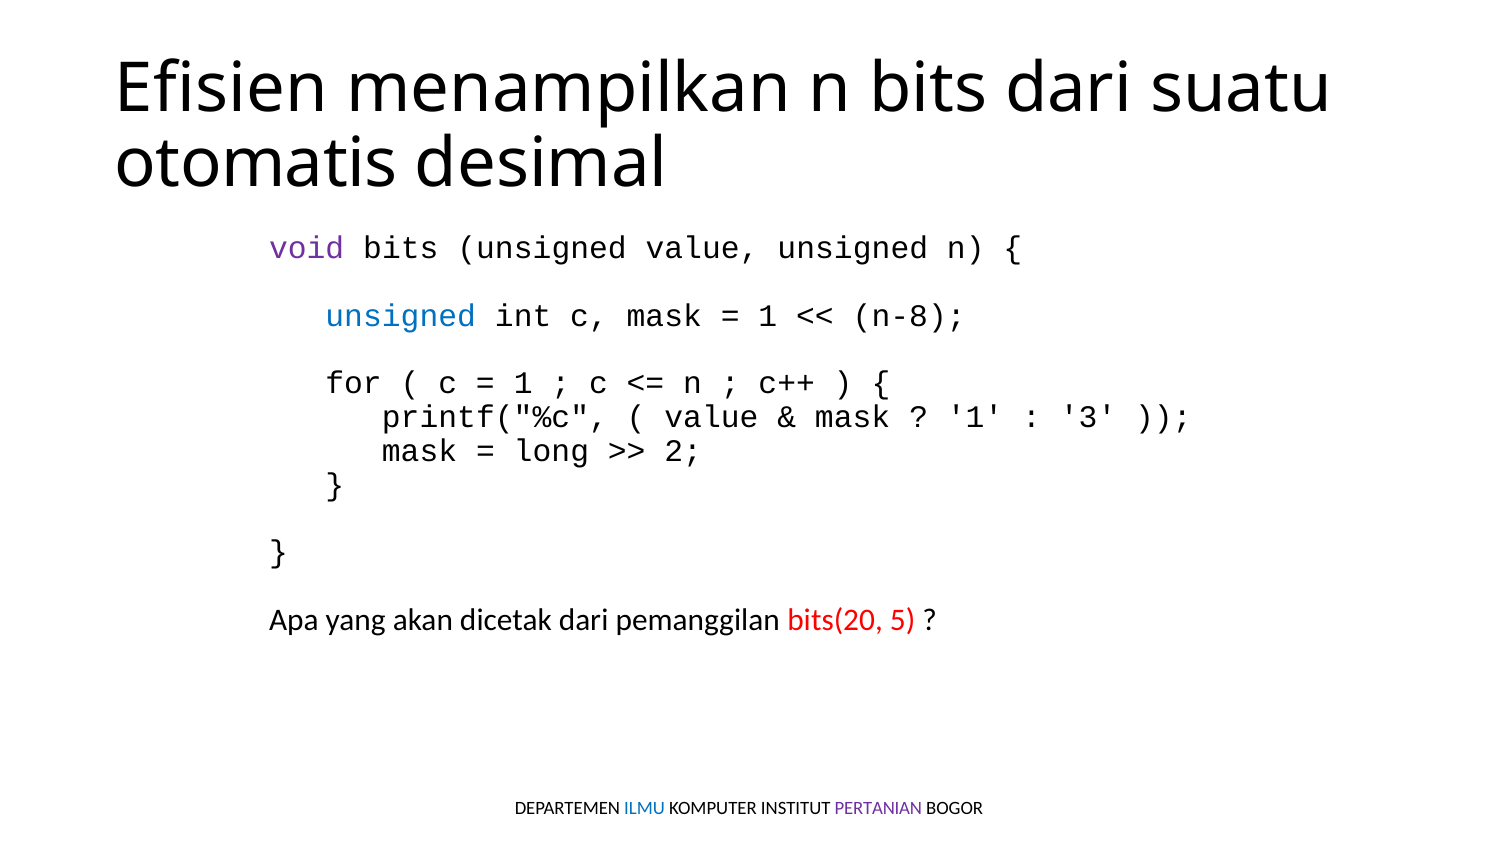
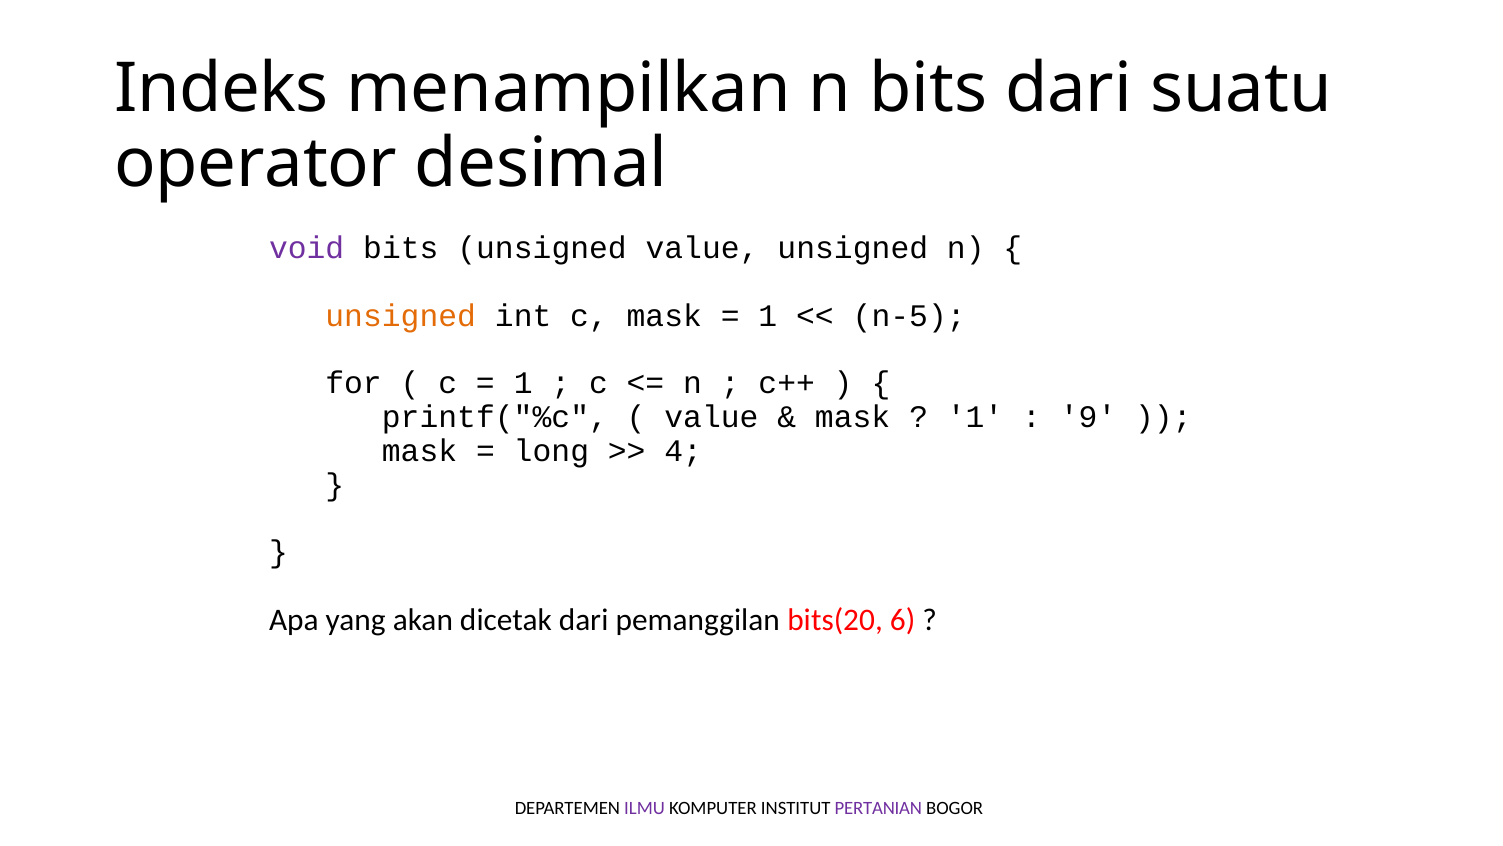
Efisien: Efisien -> Indeks
otomatis: otomatis -> operator
unsigned at (401, 315) colour: blue -> orange
n-8: n-8 -> n-5
3: 3 -> 9
2: 2 -> 4
5: 5 -> 6
ILMU colour: blue -> purple
